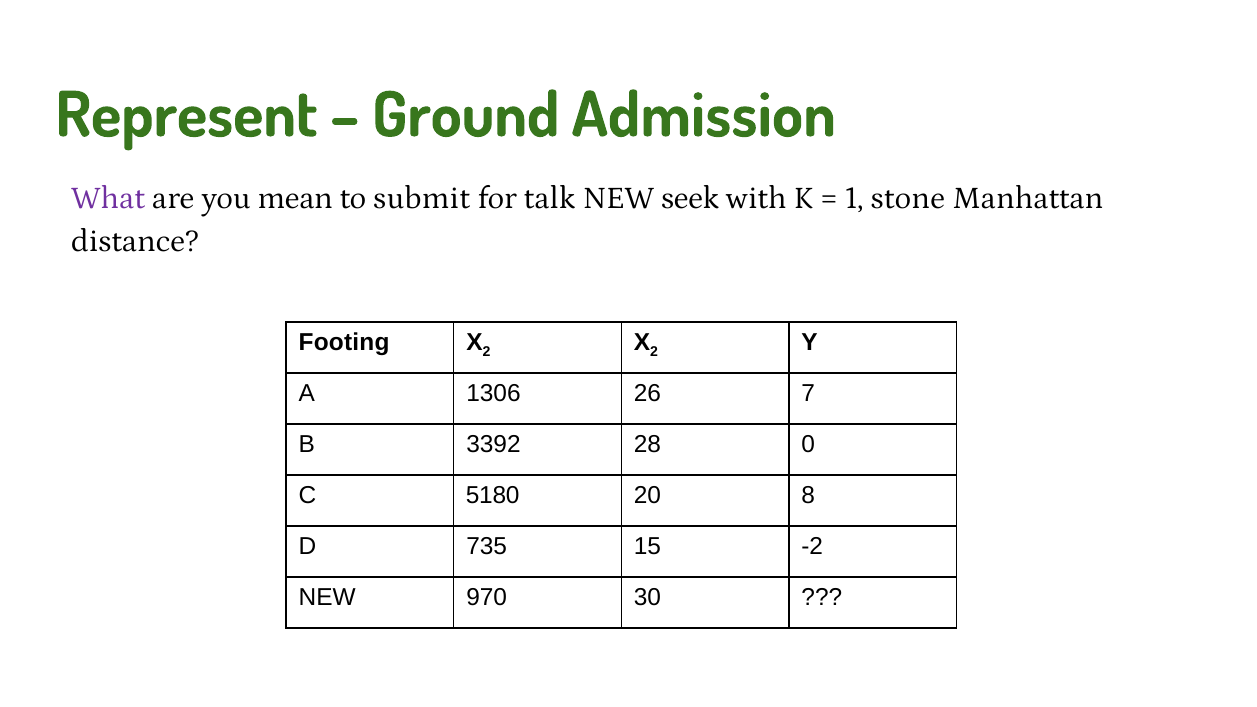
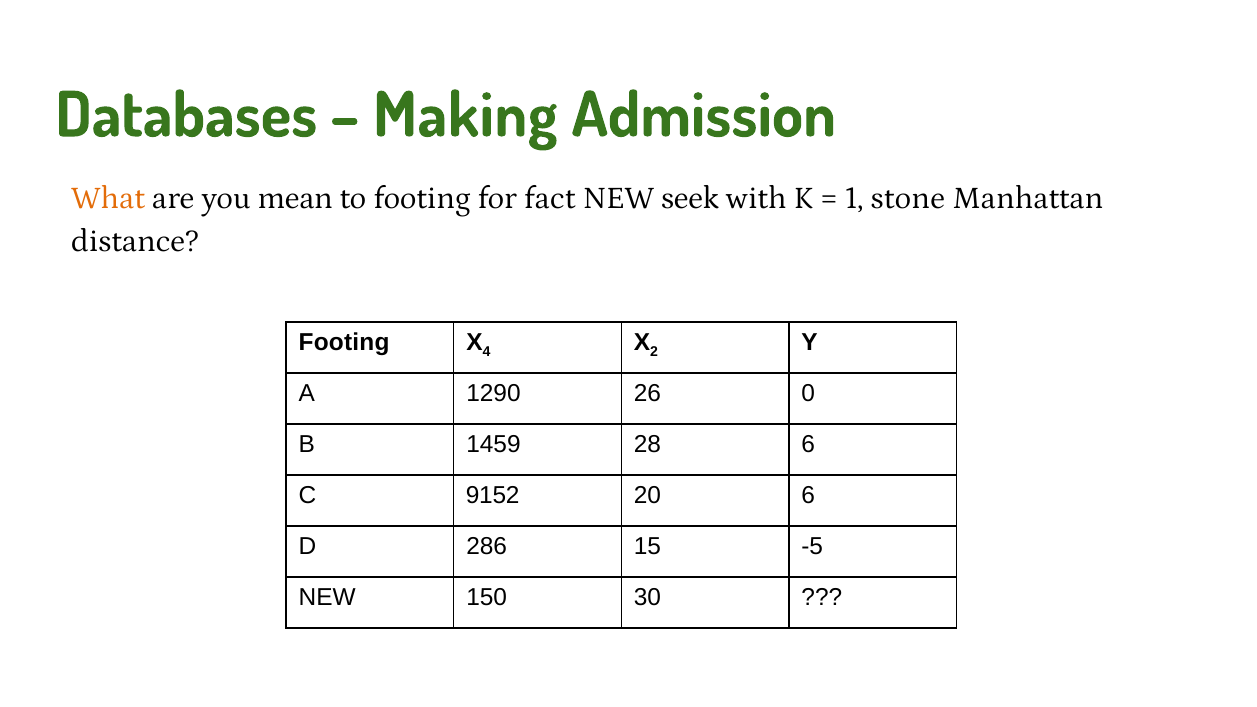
Represent: Represent -> Databases
Ground: Ground -> Making
What colour: purple -> orange
to submit: submit -> footing
talk: talk -> fact
2 at (487, 352): 2 -> 4
1306: 1306 -> 1290
7: 7 -> 0
3392: 3392 -> 1459
28 0: 0 -> 6
5180: 5180 -> 9152
20 8: 8 -> 6
735: 735 -> 286
-2: -2 -> -5
970: 970 -> 150
